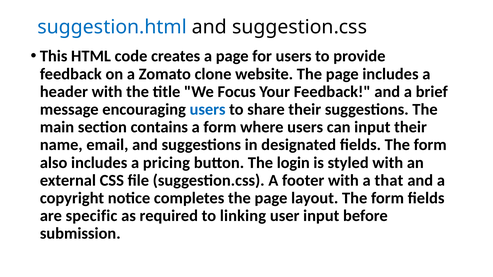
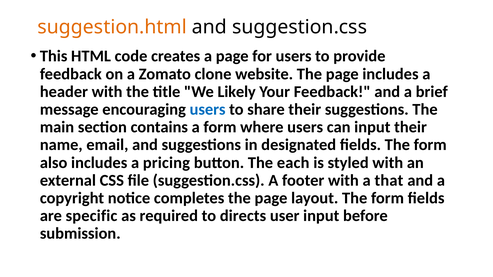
suggestion.html colour: blue -> orange
Focus: Focus -> Likely
login: login -> each
linking: linking -> directs
